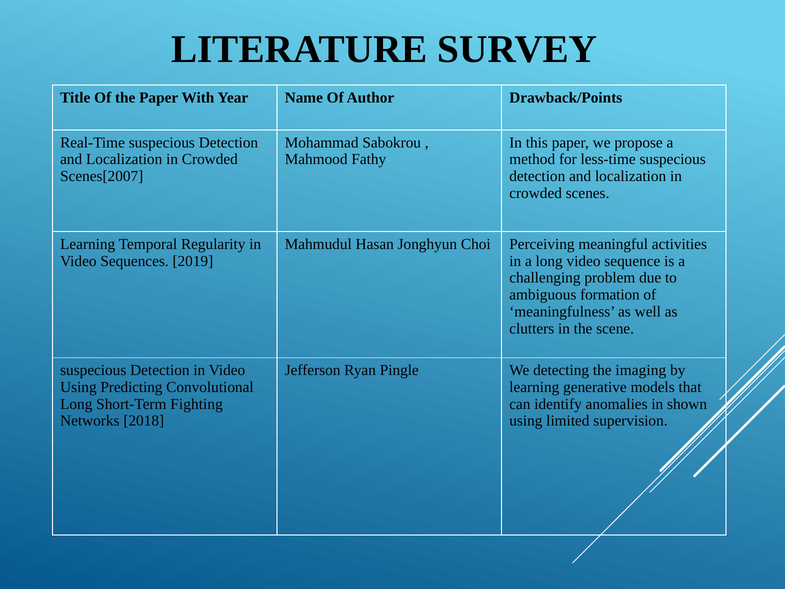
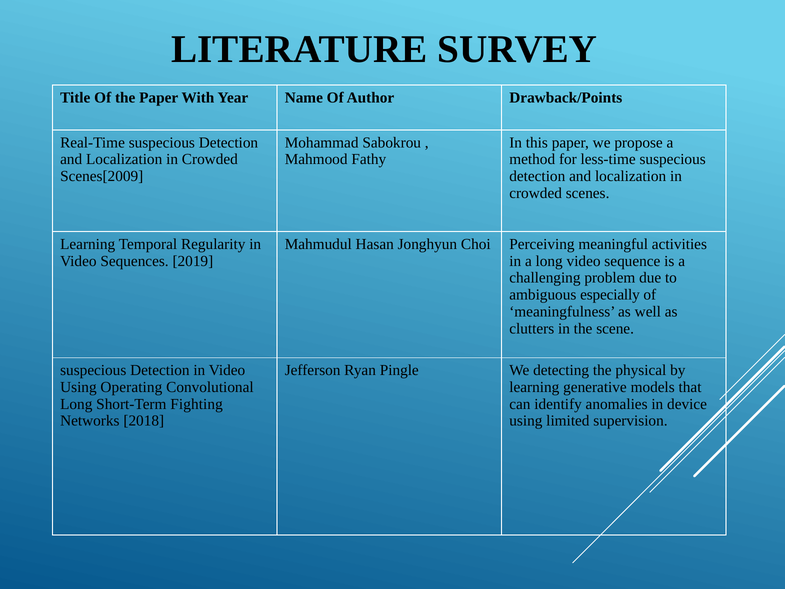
Scenes[2007: Scenes[2007 -> Scenes[2009
formation: formation -> especially
imaging: imaging -> physical
Predicting: Predicting -> Operating
shown: shown -> device
